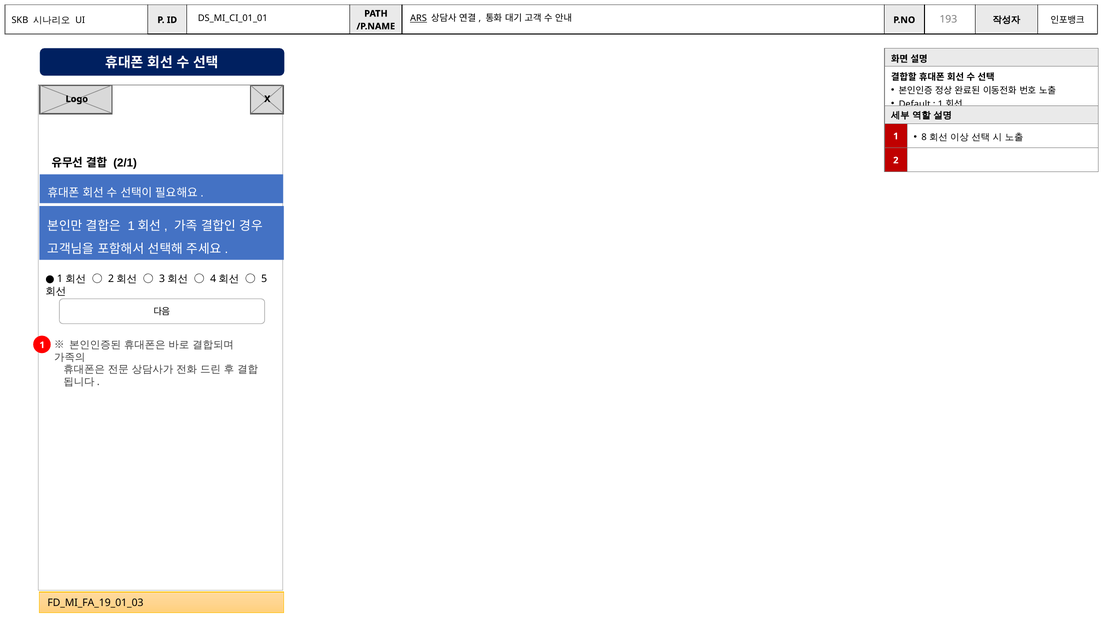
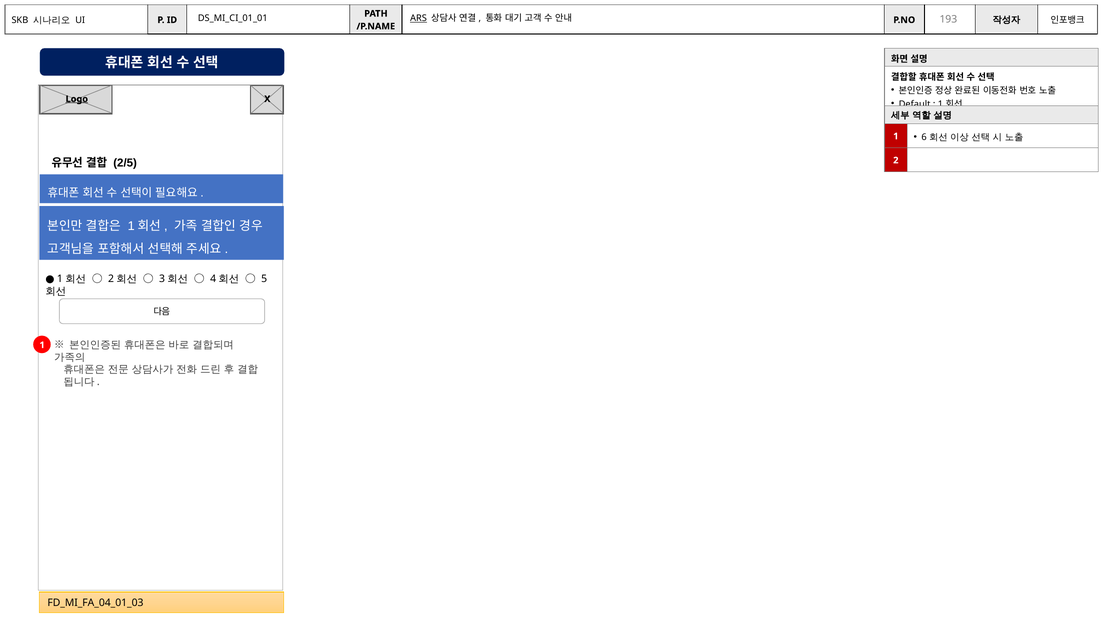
Logo underline: none -> present
8: 8 -> 6
2/1: 2/1 -> 2/5
FD_MI_FA_19_01_03: FD_MI_FA_19_01_03 -> FD_MI_FA_04_01_03
